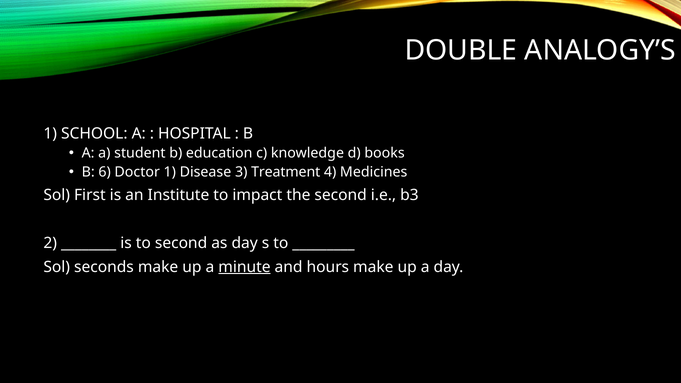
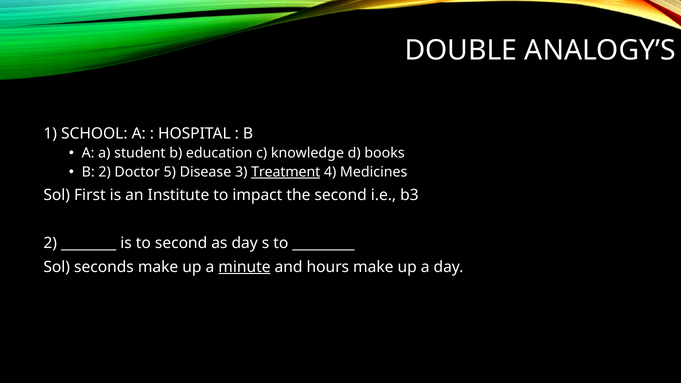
B 6: 6 -> 2
Doctor 1: 1 -> 5
Treatment underline: none -> present
